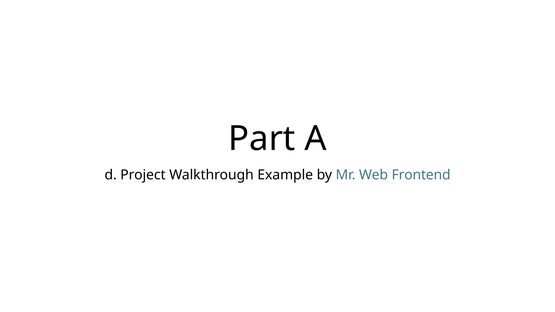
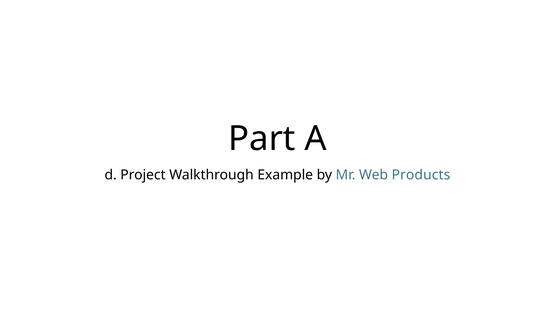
Frontend: Frontend -> Products
